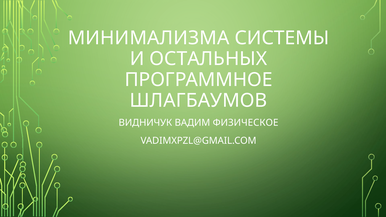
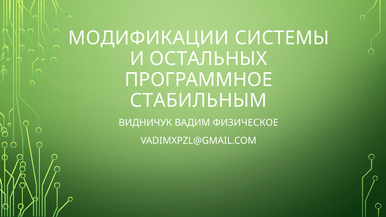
МИНИМАЛИЗМА: МИНИМАЛИЗМА -> МОДИФИКАЦИИ
ШЛАГБАУМОВ: ШЛАГБАУМОВ -> СТАБИЛЬНЫМ
